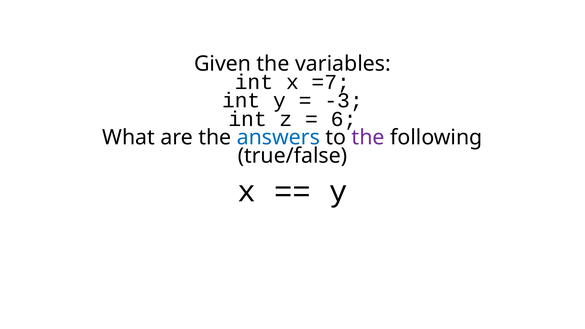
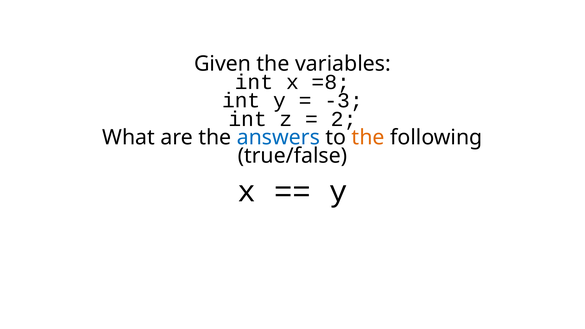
=7: =7 -> =8
6: 6 -> 2
the at (368, 137) colour: purple -> orange
